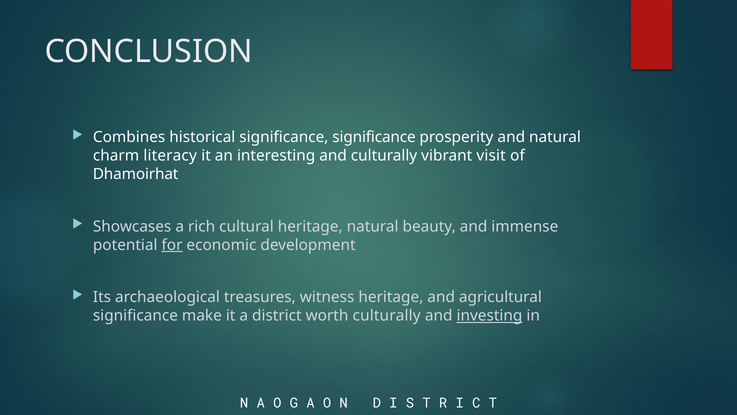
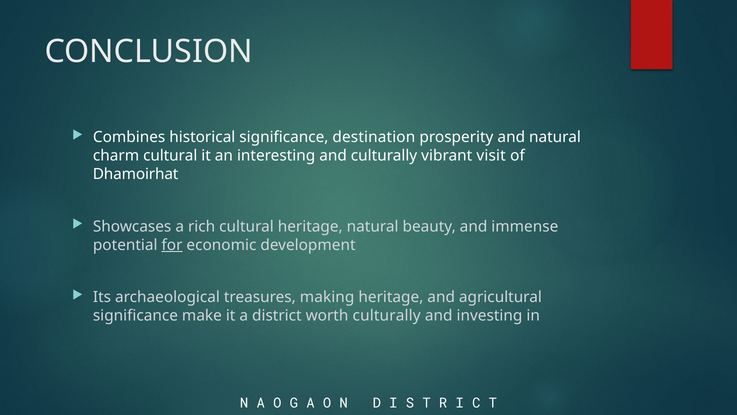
significance significance: significance -> destination
charm literacy: literacy -> cultural
witness: witness -> making
investing underline: present -> none
